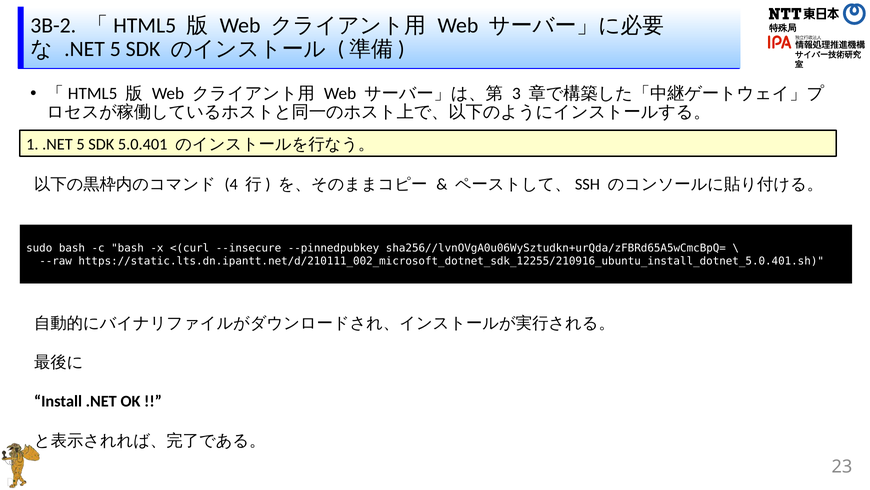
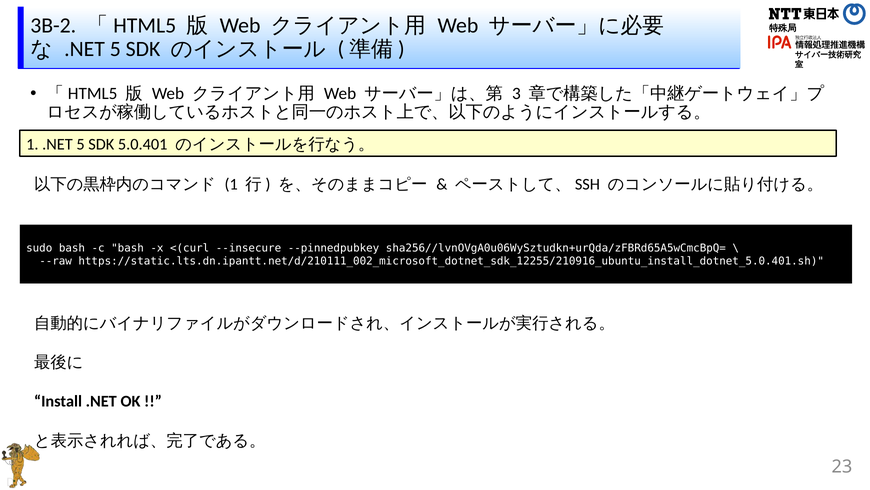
4 at (231, 184): 4 -> 1
